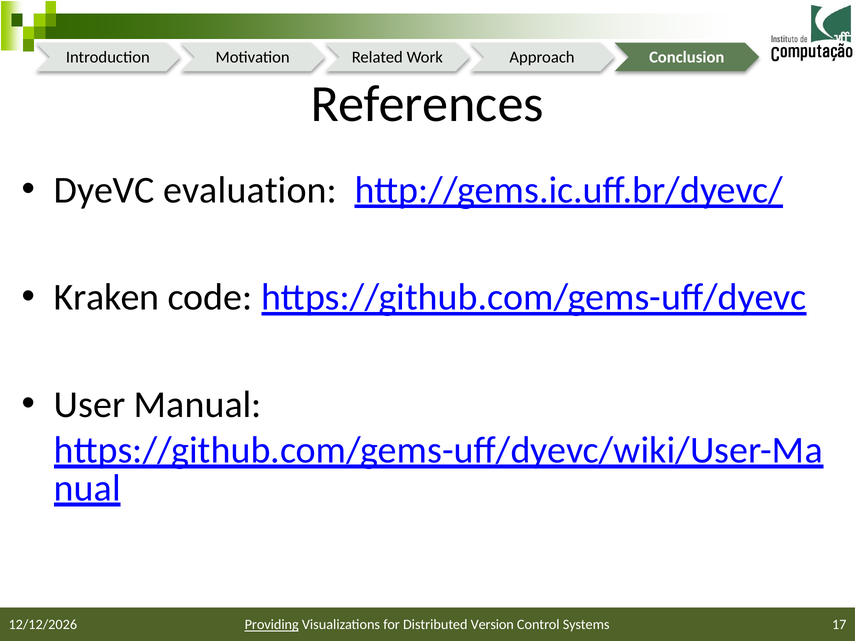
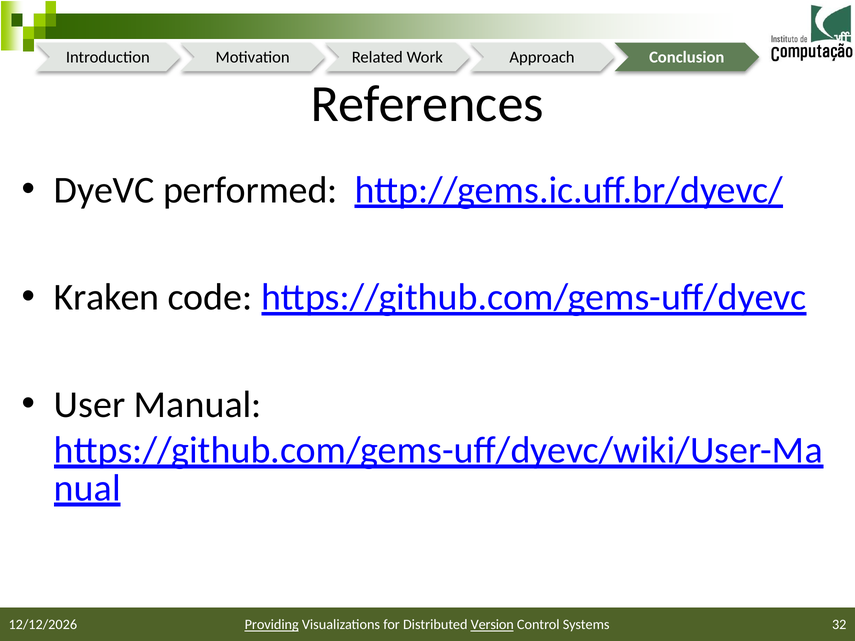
evaluation: evaluation -> performed
Version underline: none -> present
17: 17 -> 32
